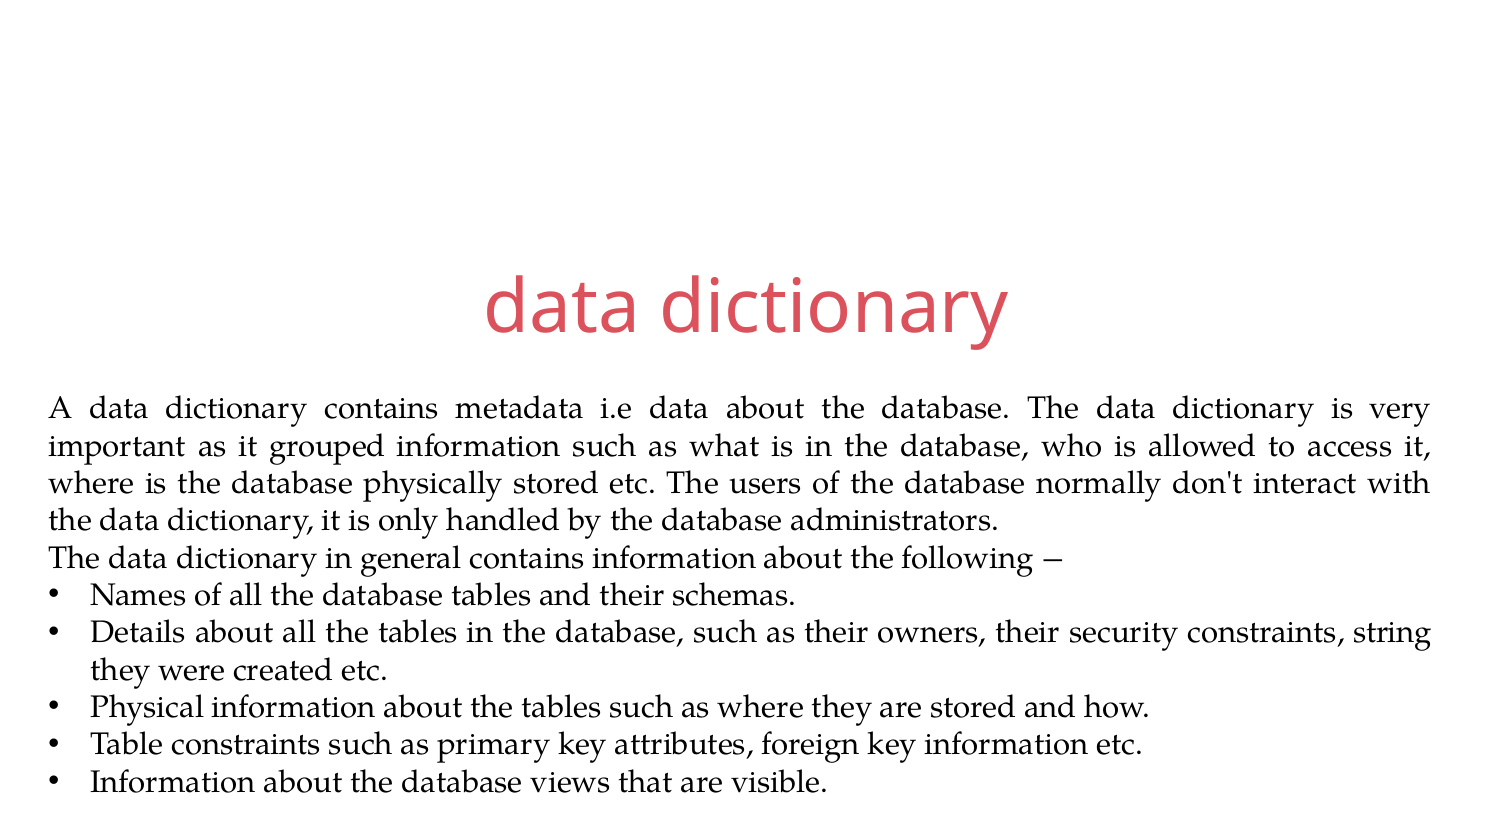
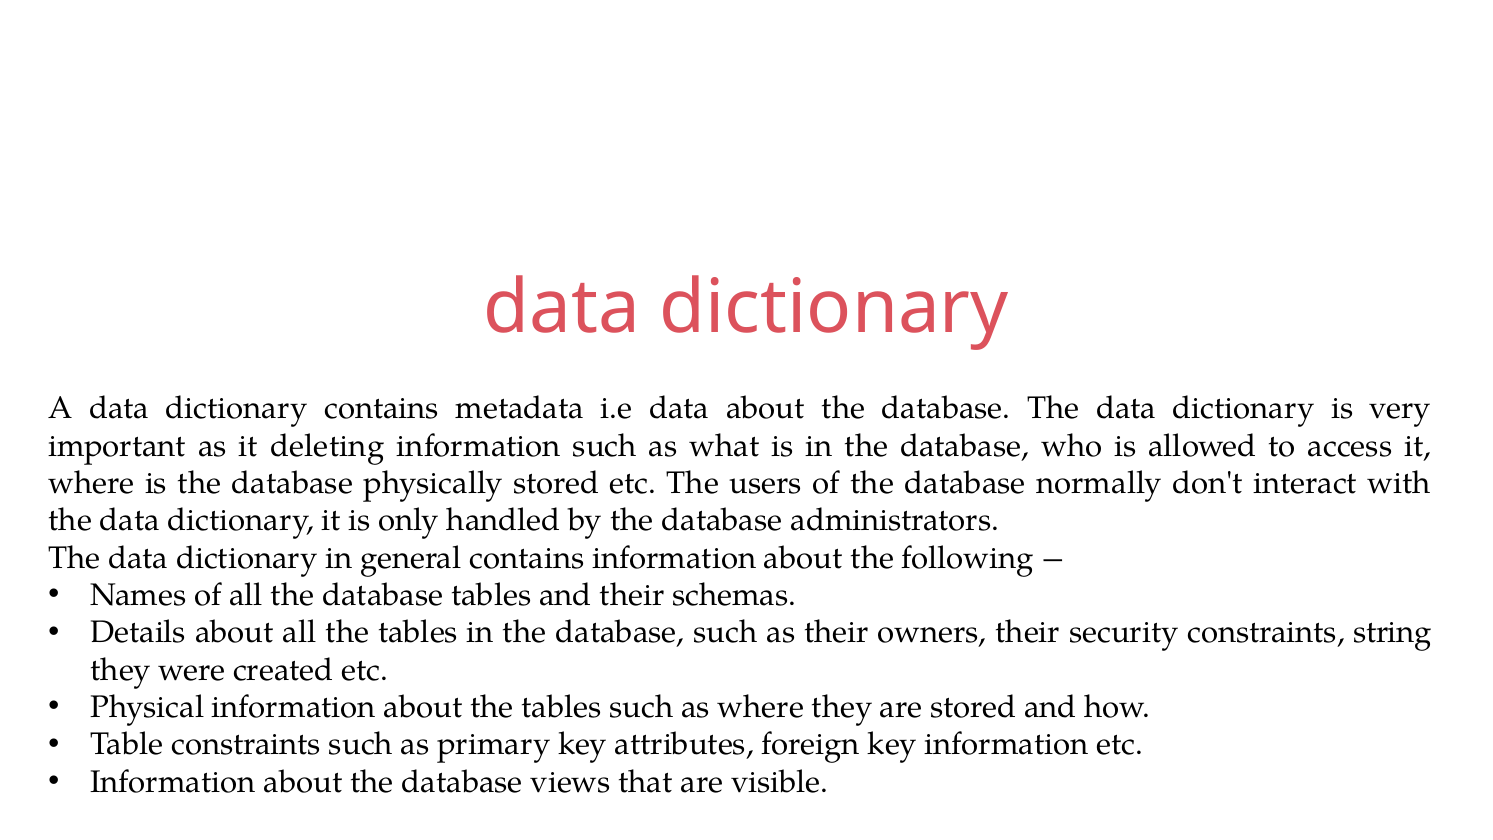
grouped: grouped -> deleting
